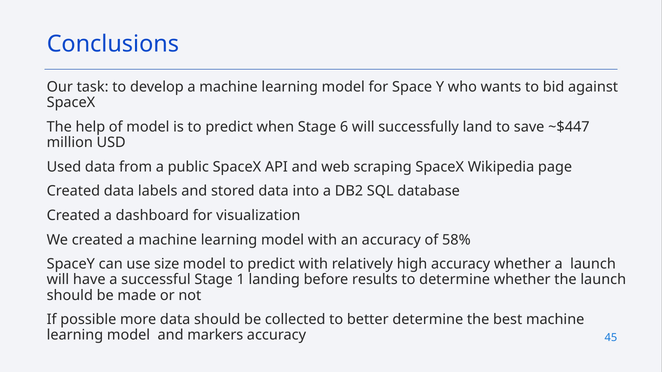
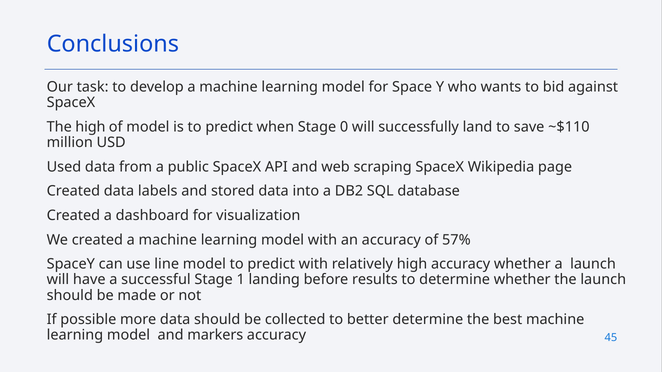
The help: help -> high
6: 6 -> 0
~$447: ~$447 -> ~$110
58%: 58% -> 57%
size: size -> line
